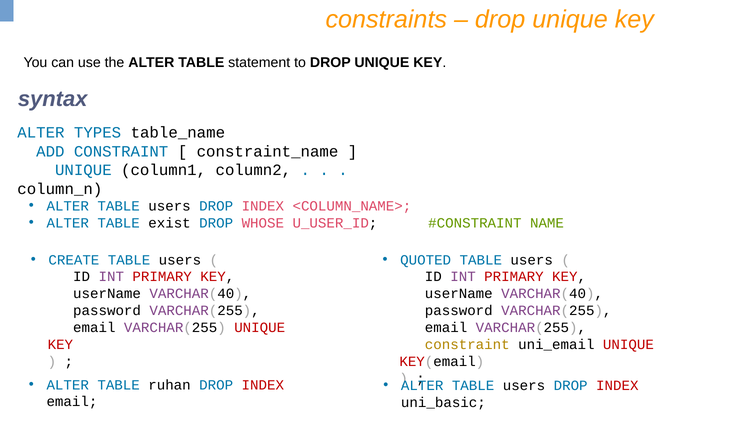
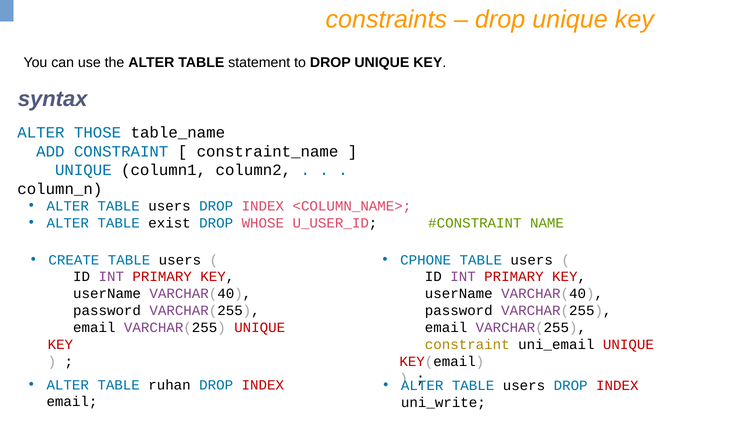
TYPES: TYPES -> THOSE
QUOTED: QUOTED -> CPHONE
uni_basic: uni_basic -> uni_write
